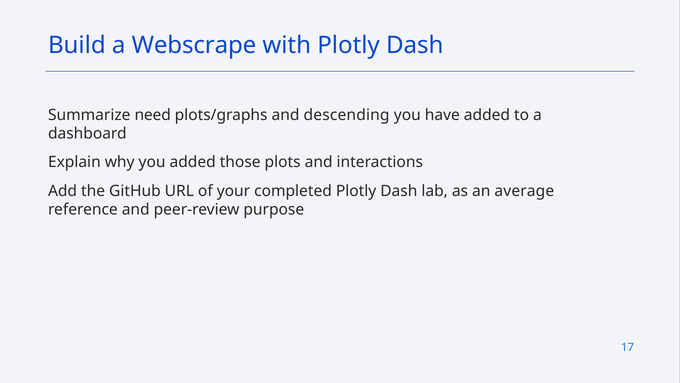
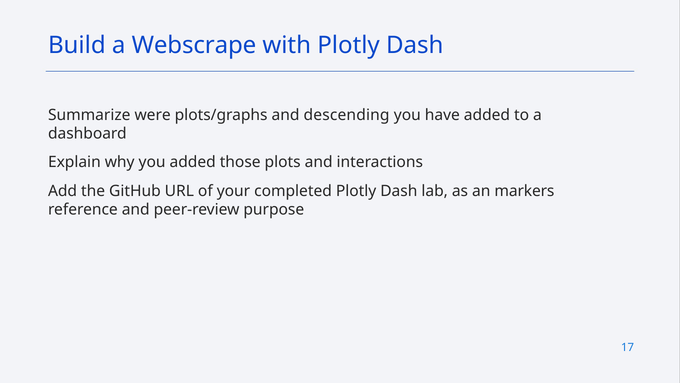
need: need -> were
average: average -> markers
